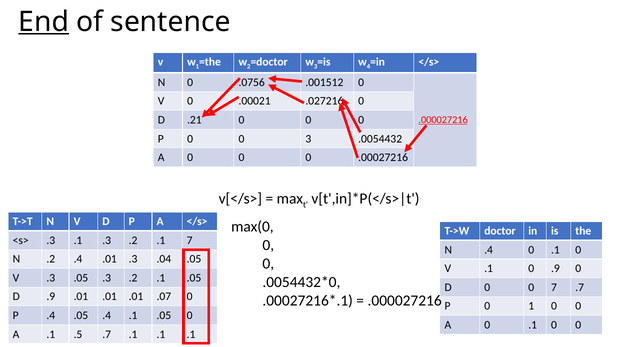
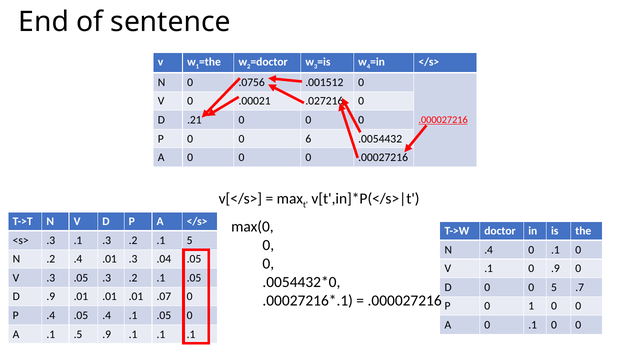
End underline: present -> none
0 3: 3 -> 6
.1 7: 7 -> 5
0 7: 7 -> 5
.5 .7: .7 -> .9
